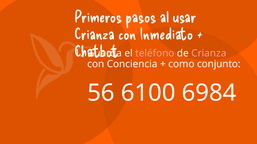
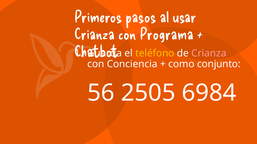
Inmediato: Inmediato -> Programa
teléfono colour: pink -> yellow
6100: 6100 -> 2505
